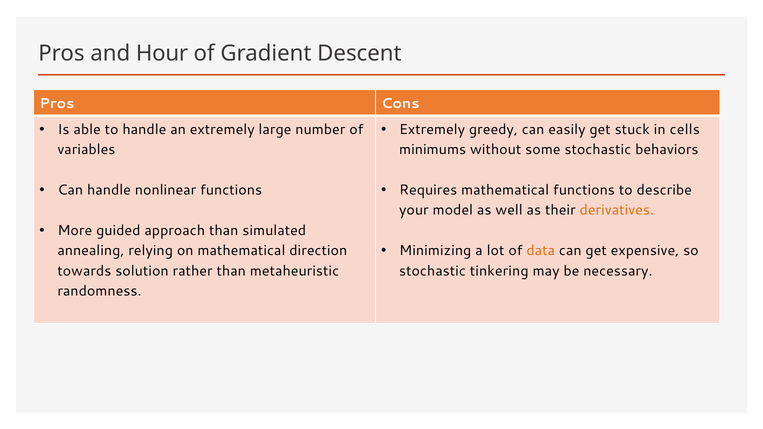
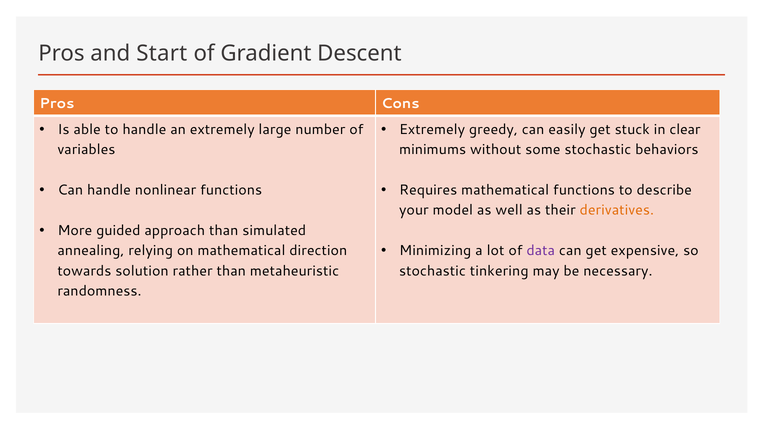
Hour: Hour -> Start
cells: cells -> clear
data colour: orange -> purple
